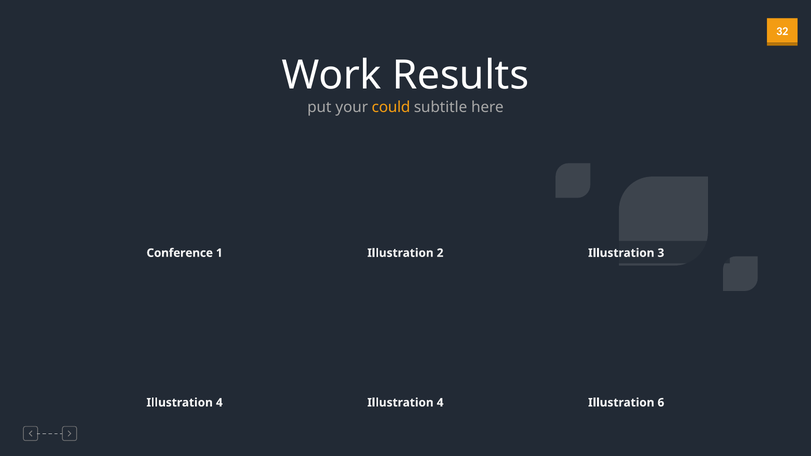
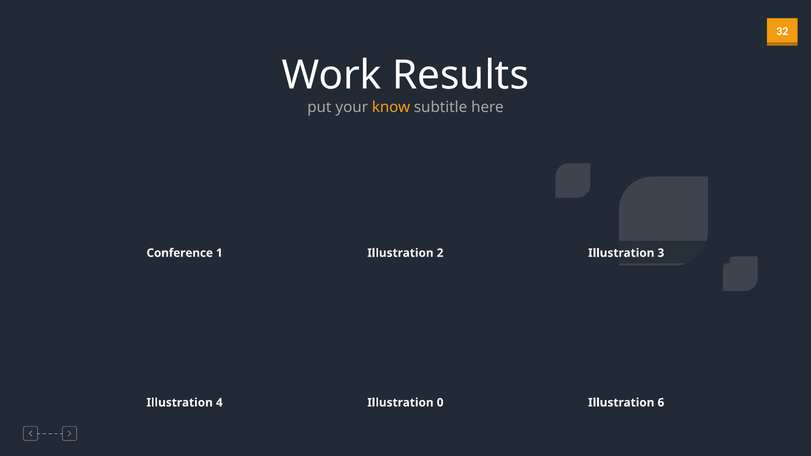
could: could -> know
4 Illustration 4: 4 -> 0
